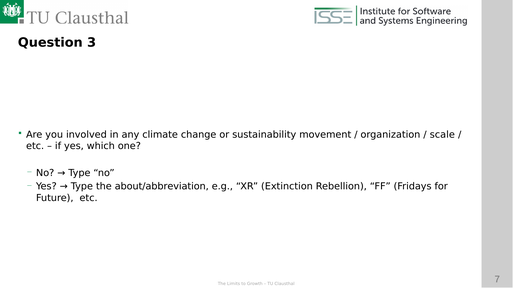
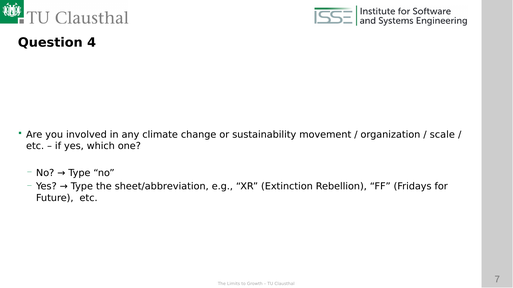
3: 3 -> 4
about/abbreviation: about/abbreviation -> sheet/abbreviation
